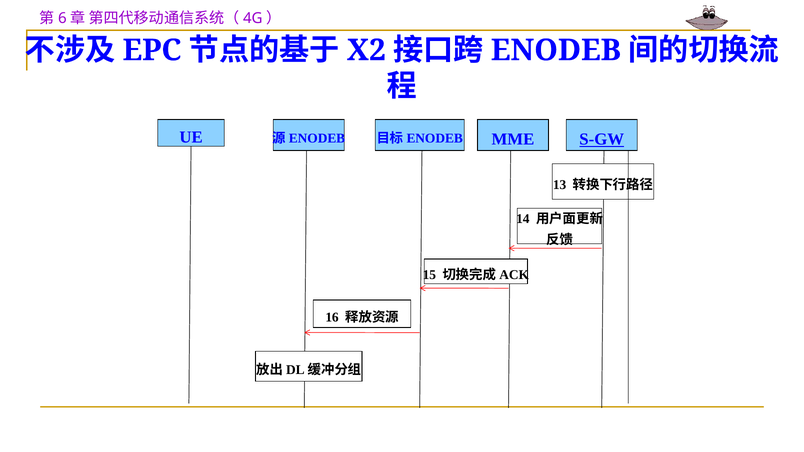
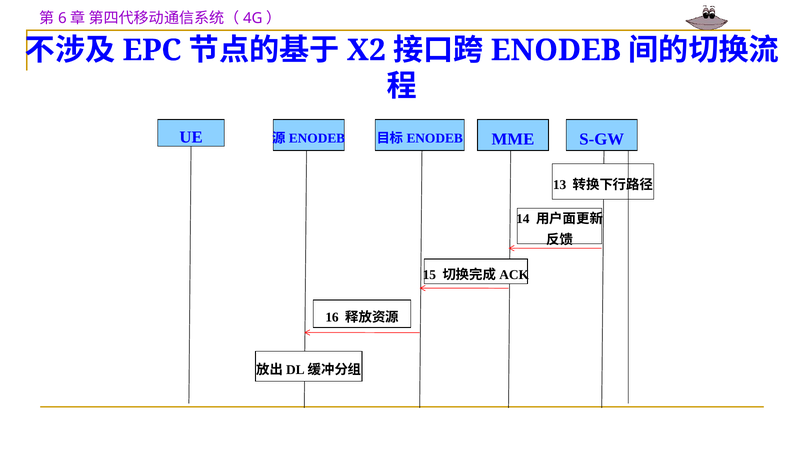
S-GW underline: present -> none
